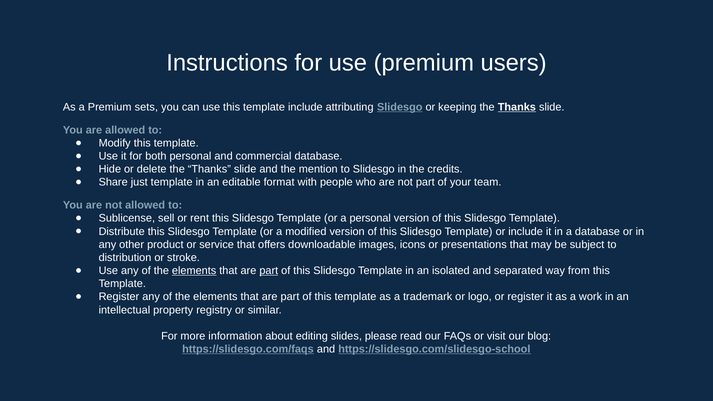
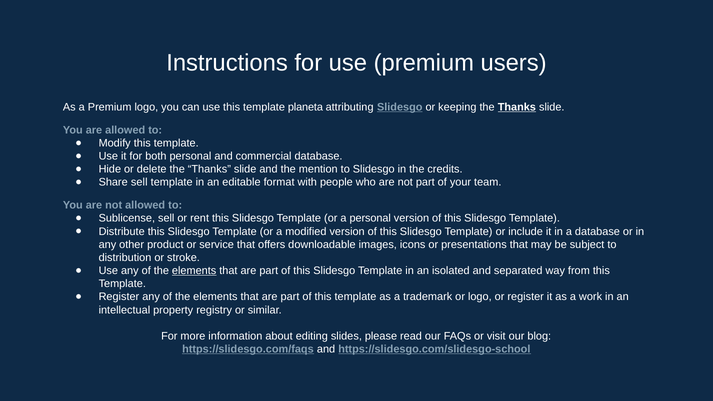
Premium sets: sets -> logo
template include: include -> planeta
Share just: just -> sell
part at (269, 271) underline: present -> none
